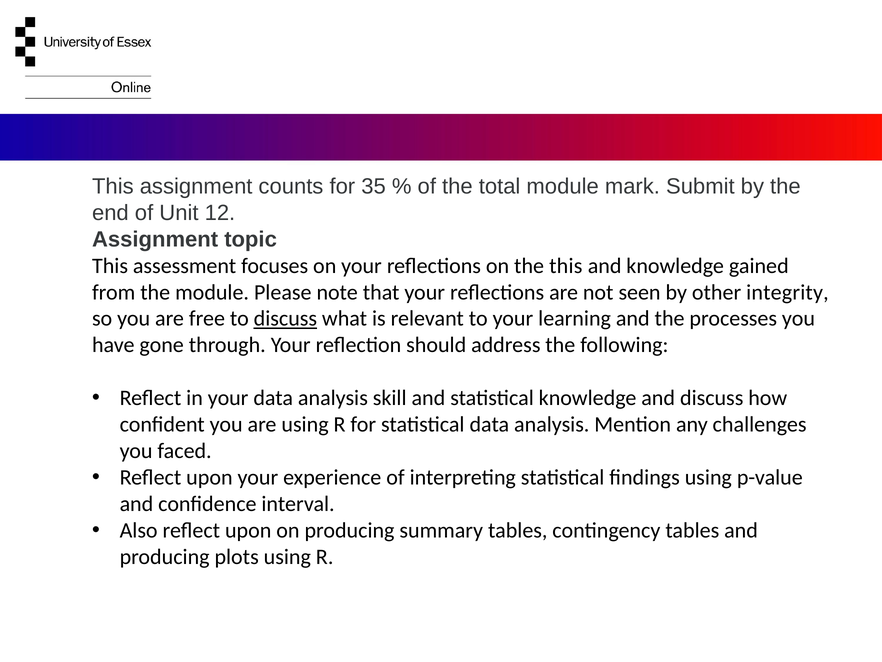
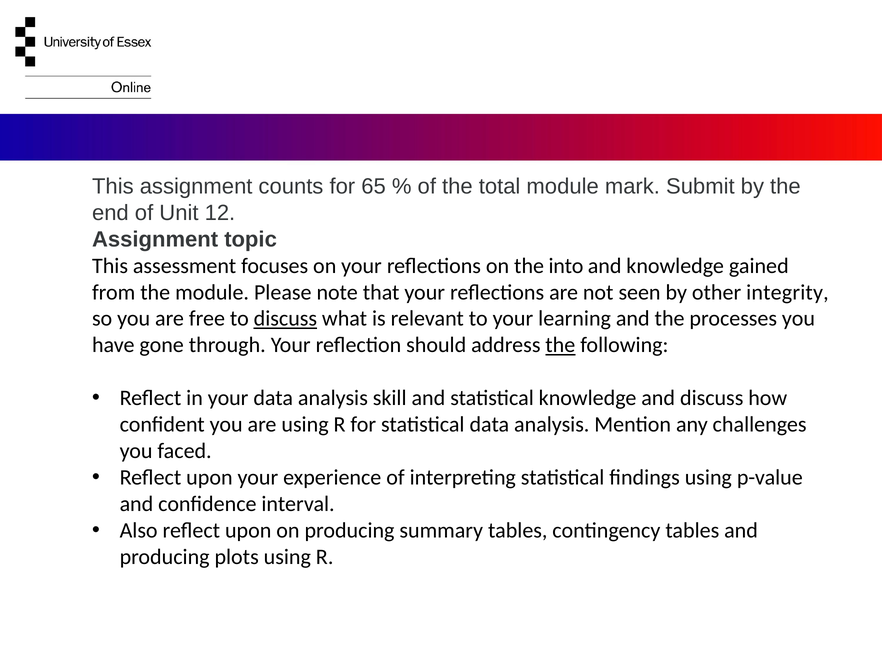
35: 35 -> 65
the this: this -> into
the at (560, 345) underline: none -> present
